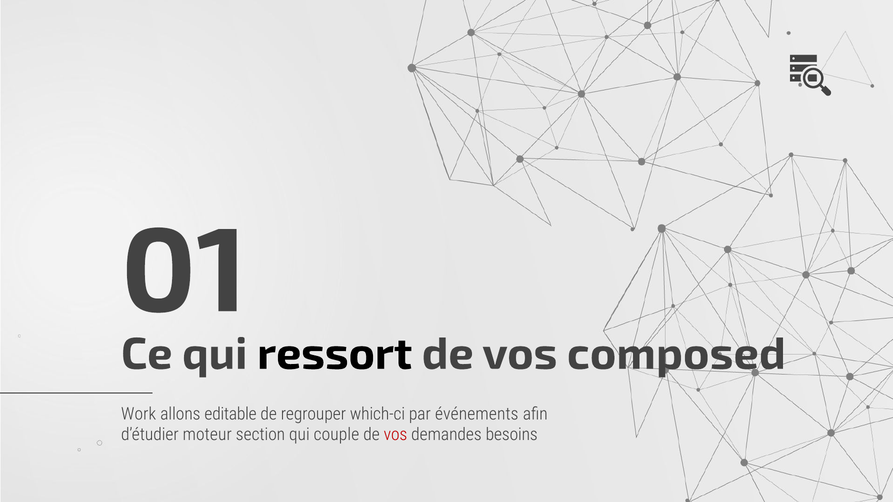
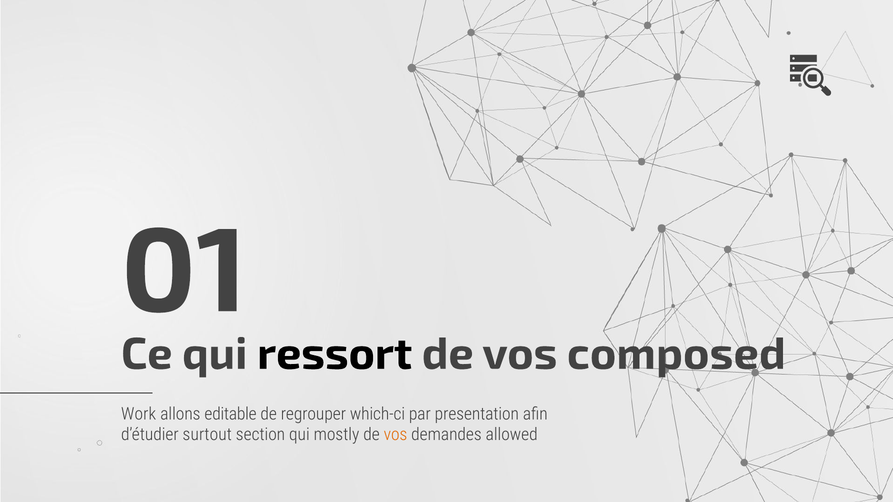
événements: événements -> presentation
moteur: moteur -> surtout
couple: couple -> mostly
vos at (395, 435) colour: red -> orange
besoins: besoins -> allowed
